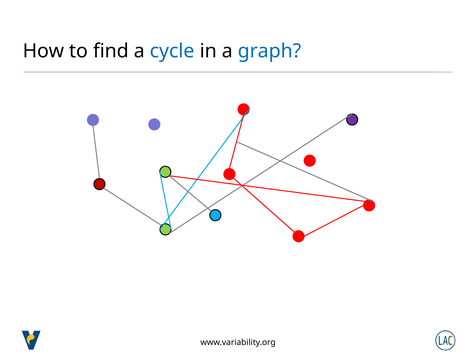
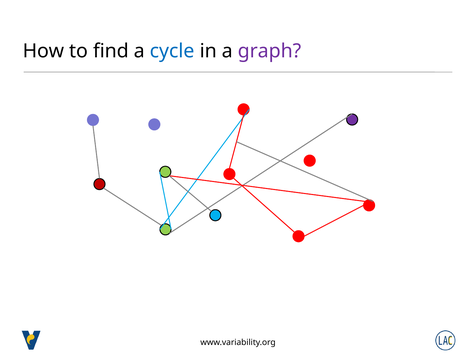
graph colour: blue -> purple
